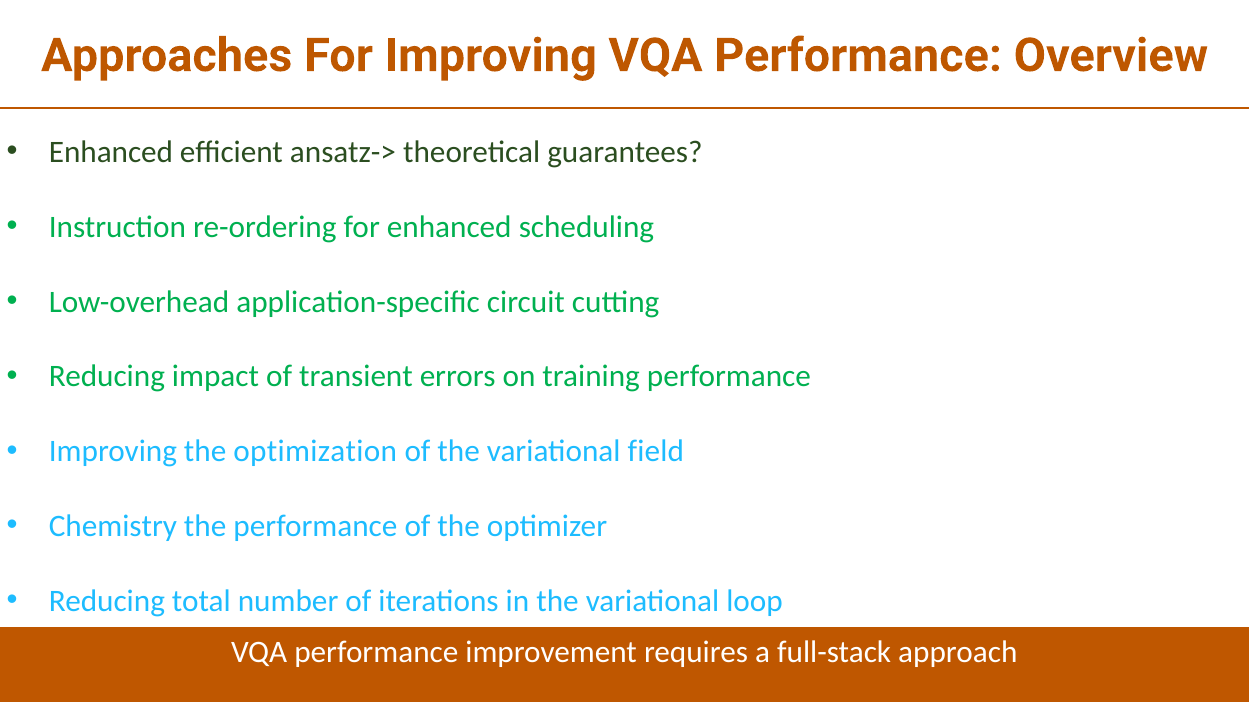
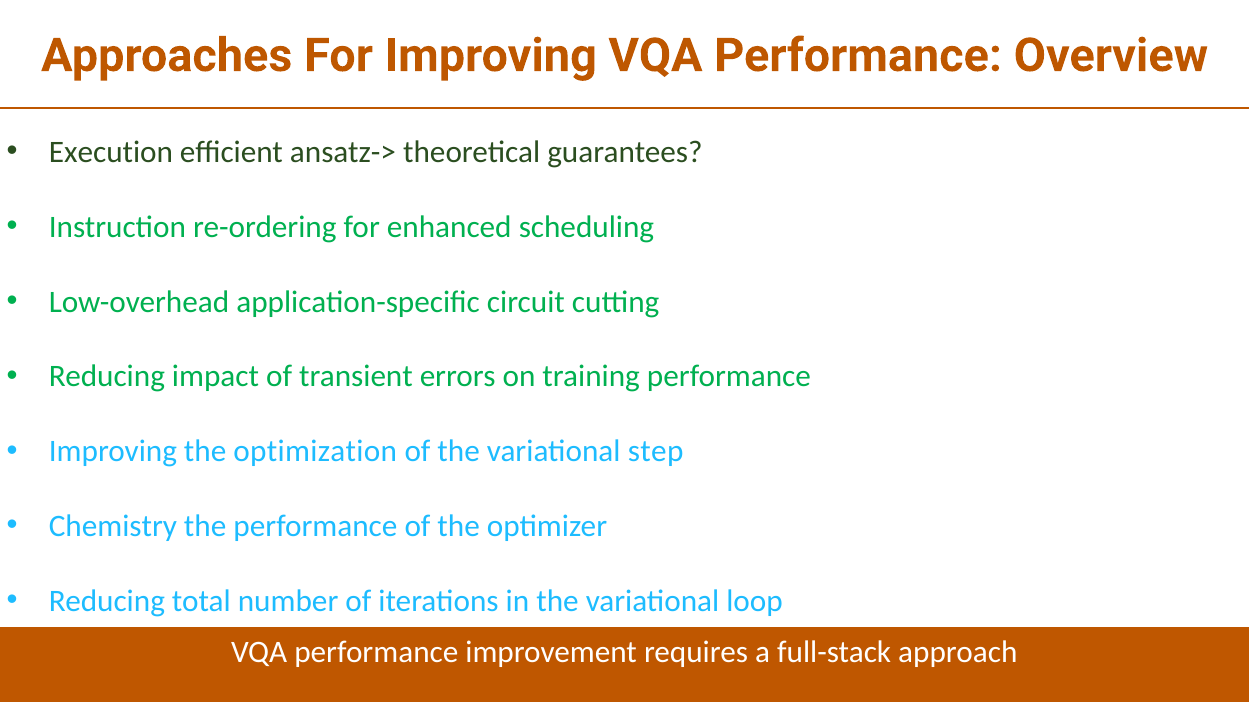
Enhanced at (111, 152): Enhanced -> Execution
field: field -> step
